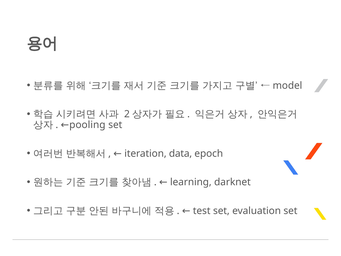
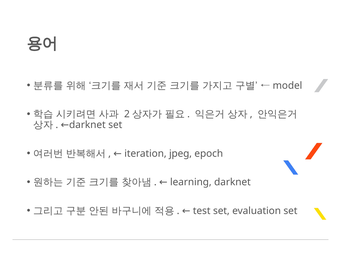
pooling at (87, 125): pooling -> darknet
data: data -> jpeg
